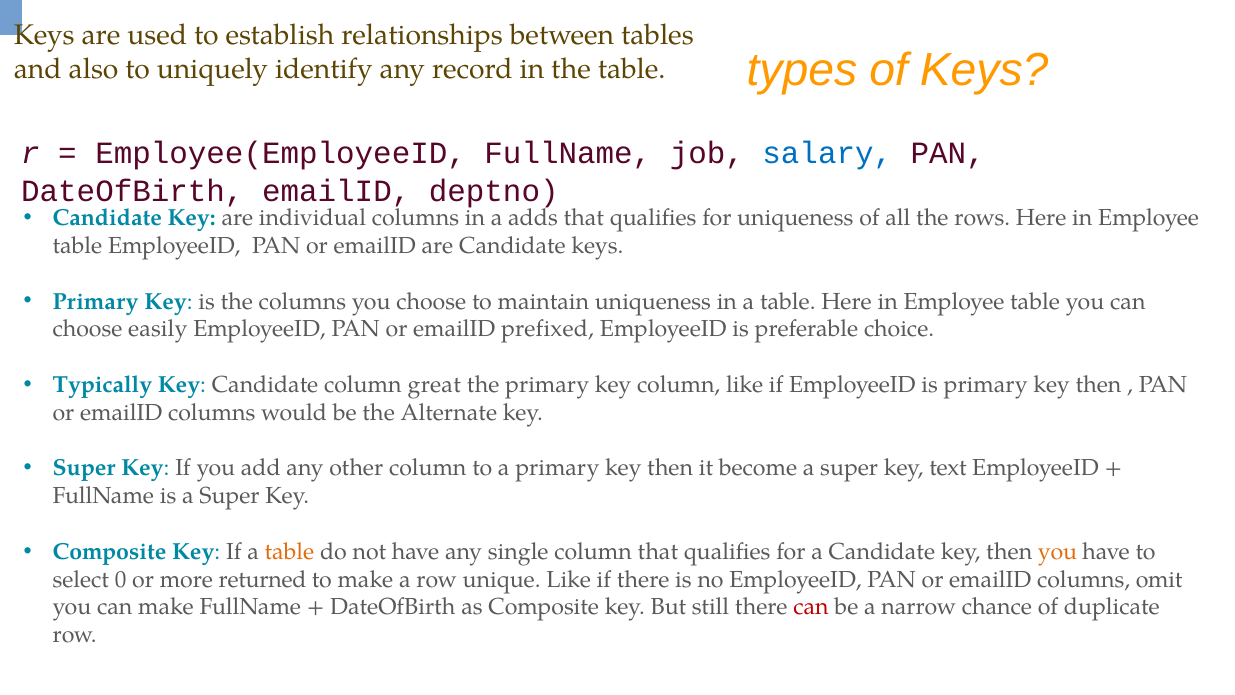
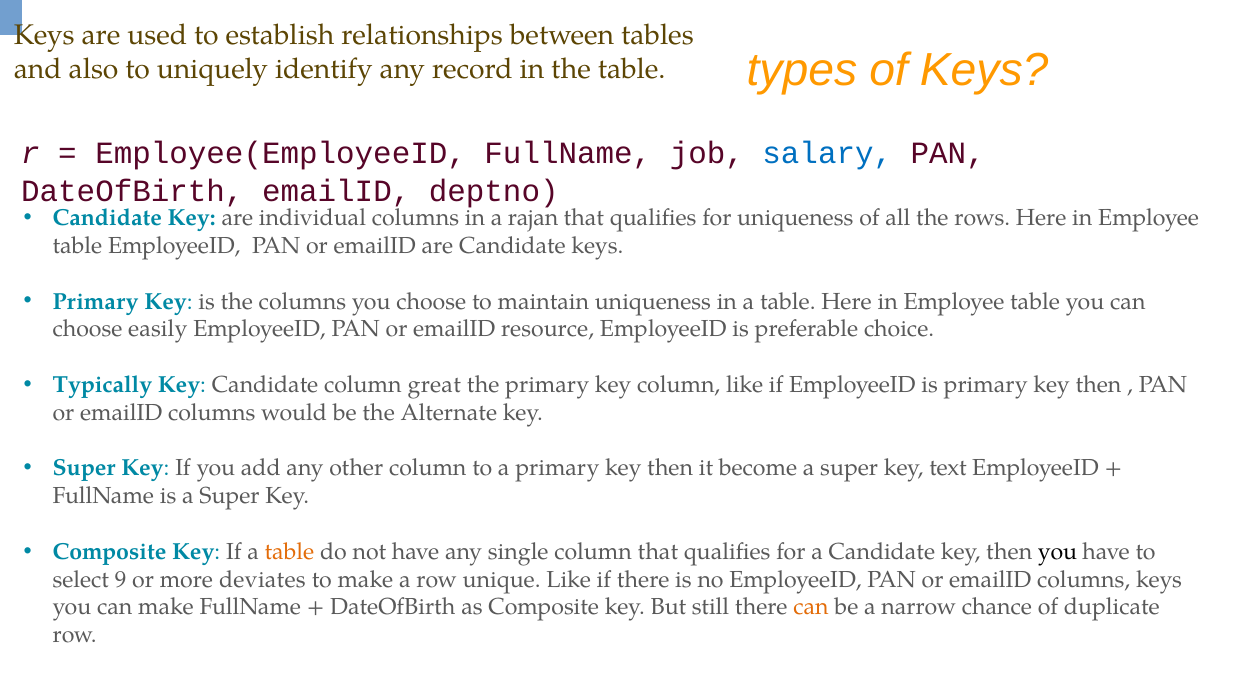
adds: adds -> rajan
prefixed: prefixed -> resource
you at (1057, 551) colour: orange -> black
0: 0 -> 9
returned: returned -> deviates
columns omit: omit -> keys
can at (811, 607) colour: red -> orange
